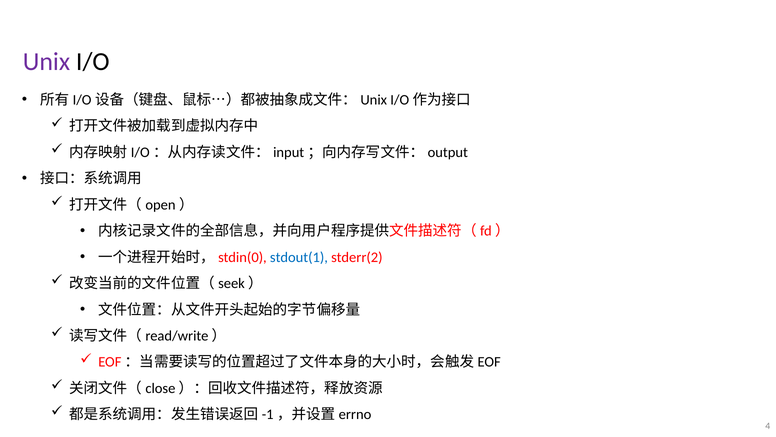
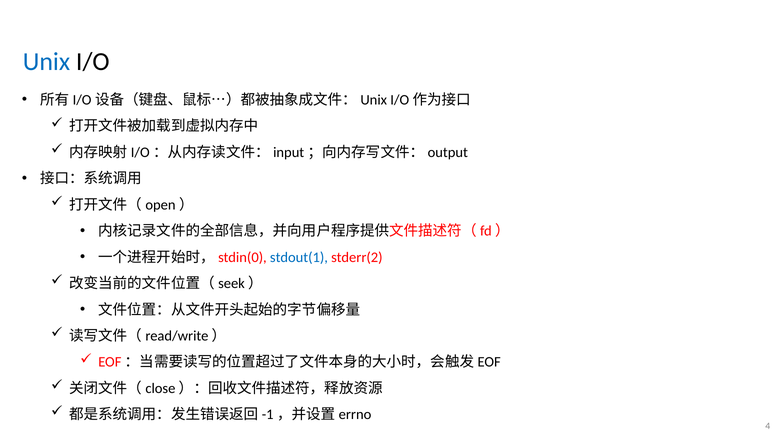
Unix colour: purple -> blue
